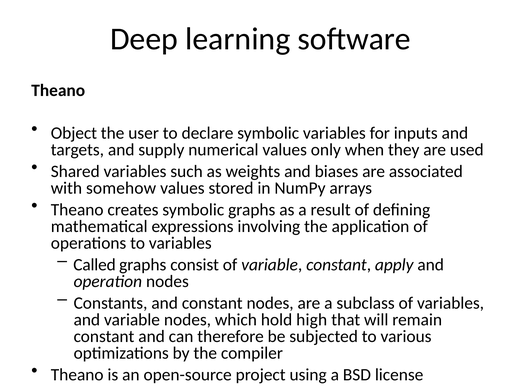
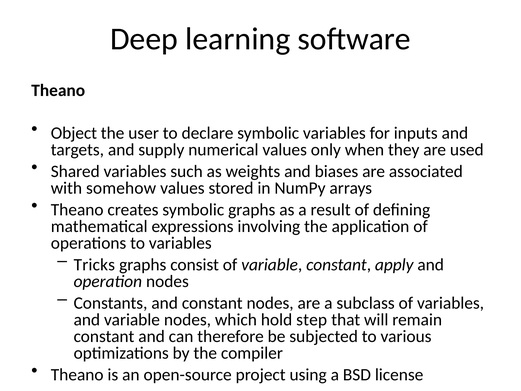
Called: Called -> Tricks
high: high -> step
